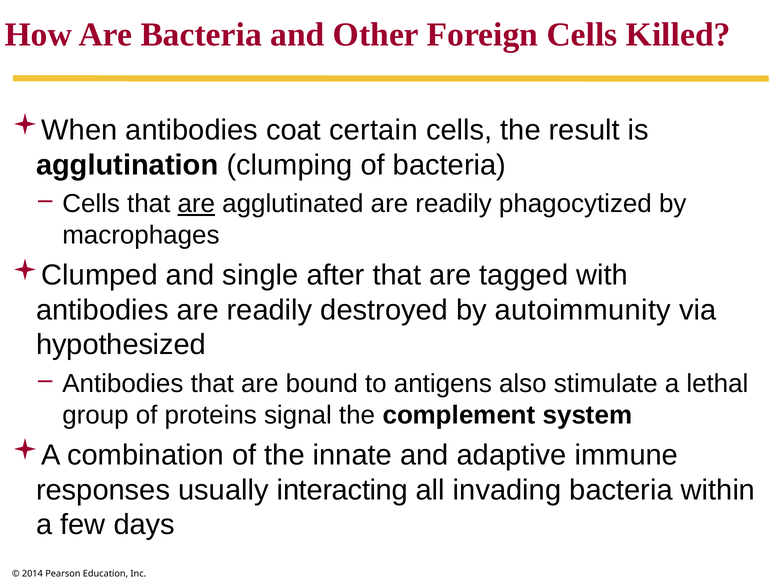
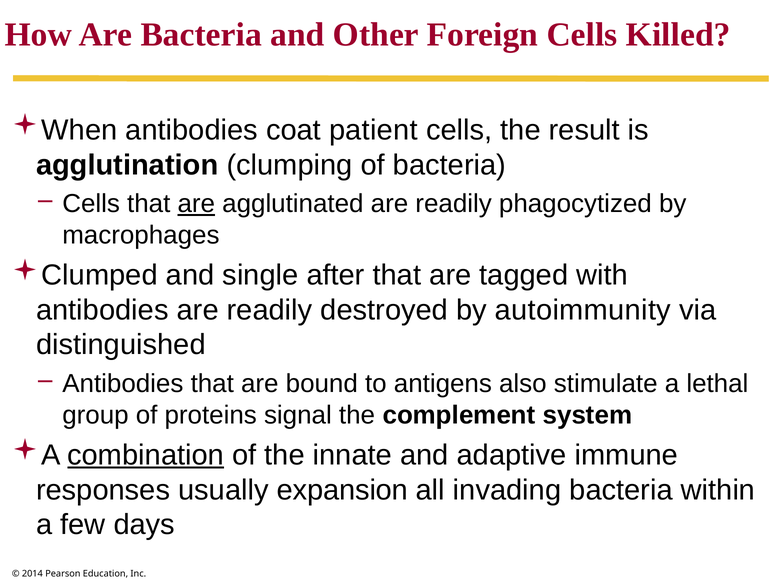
certain: certain -> patient
hypothesized: hypothesized -> distinguished
combination underline: none -> present
interacting: interacting -> expansion
